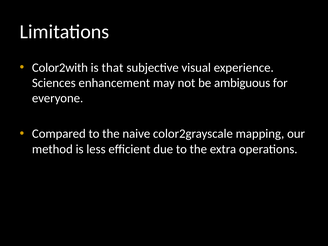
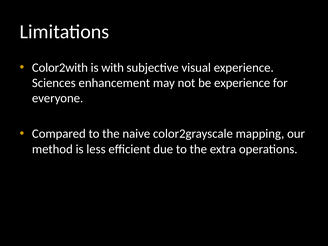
that: that -> with
be ambiguous: ambiguous -> experience
